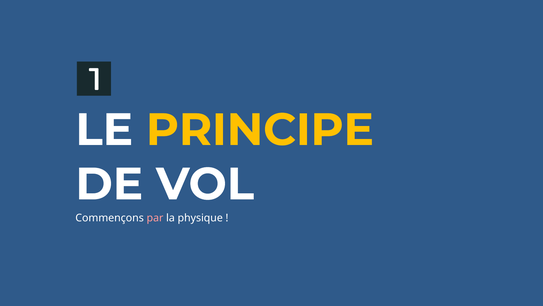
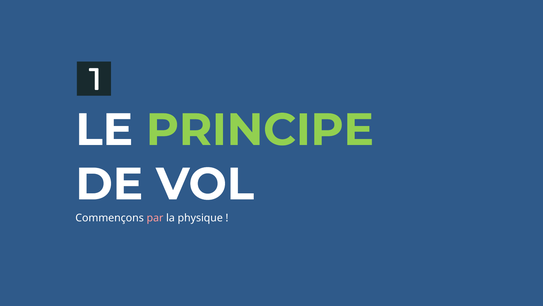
PRINCIPE colour: yellow -> light green
